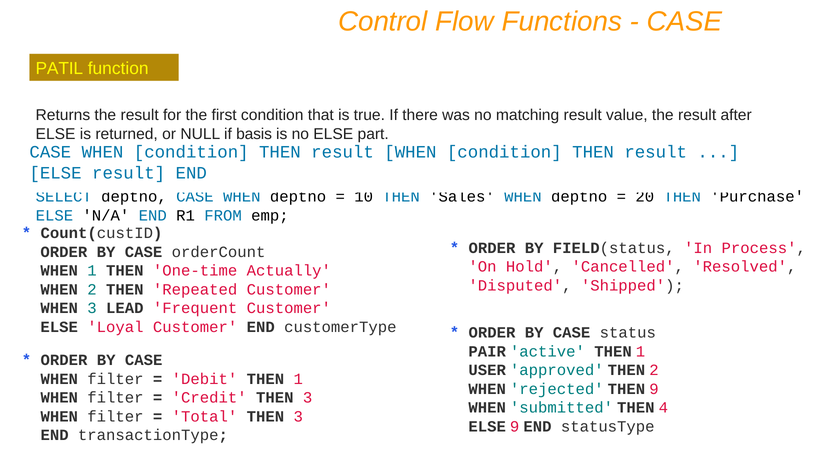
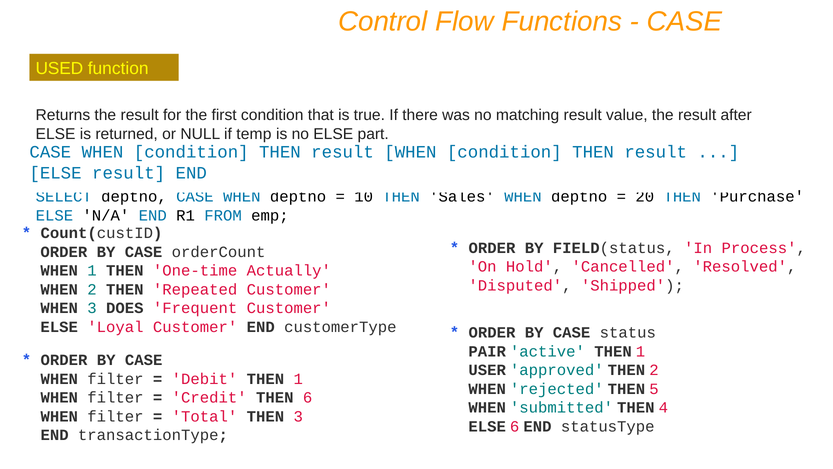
PATIL: PATIL -> USED
basis: basis -> temp
LEAD: LEAD -> DOES
THEN 9: 9 -> 5
Credit THEN 3: 3 -> 6
ELSE 9: 9 -> 6
